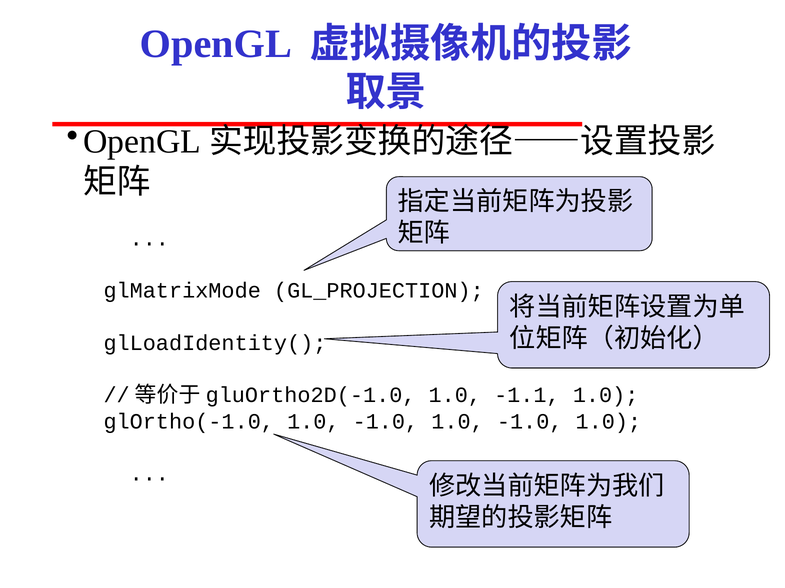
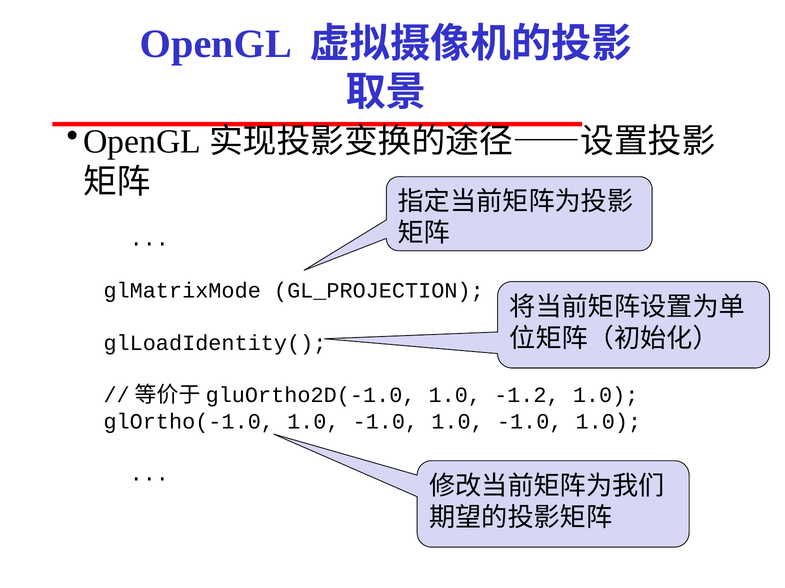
-1.1: -1.1 -> -1.2
